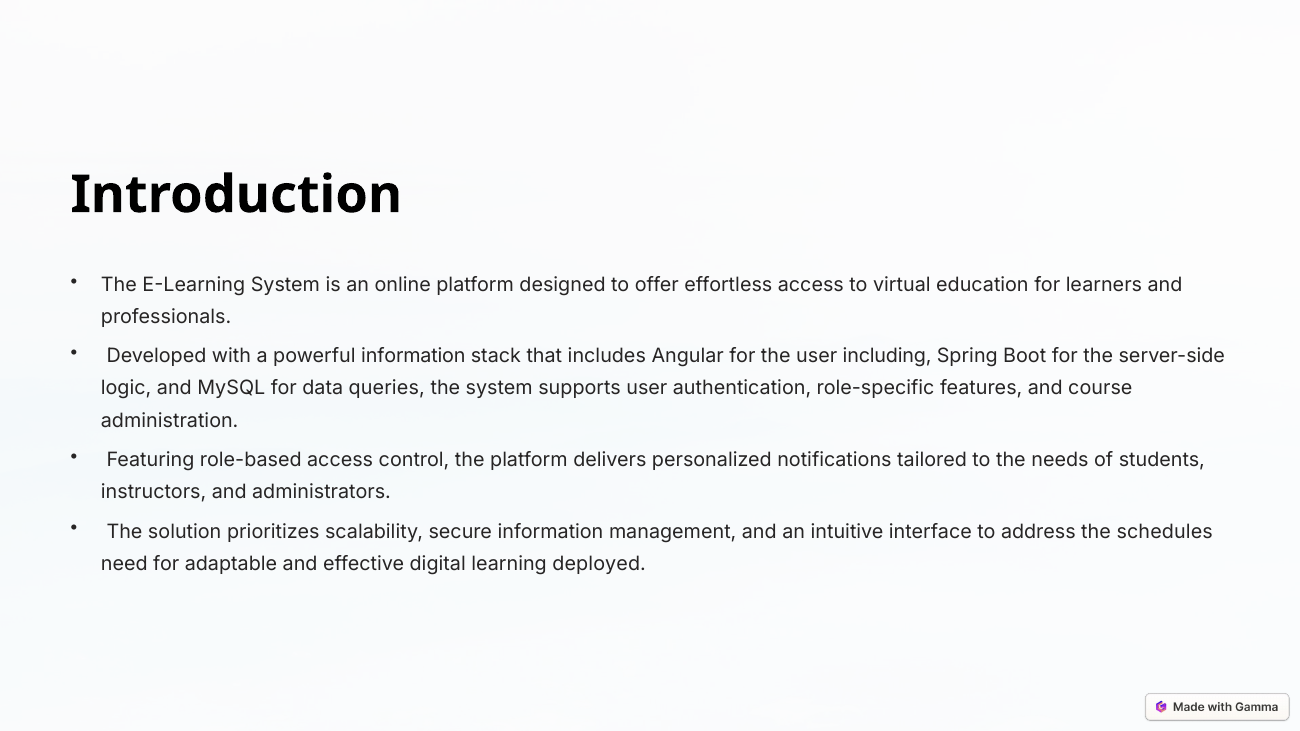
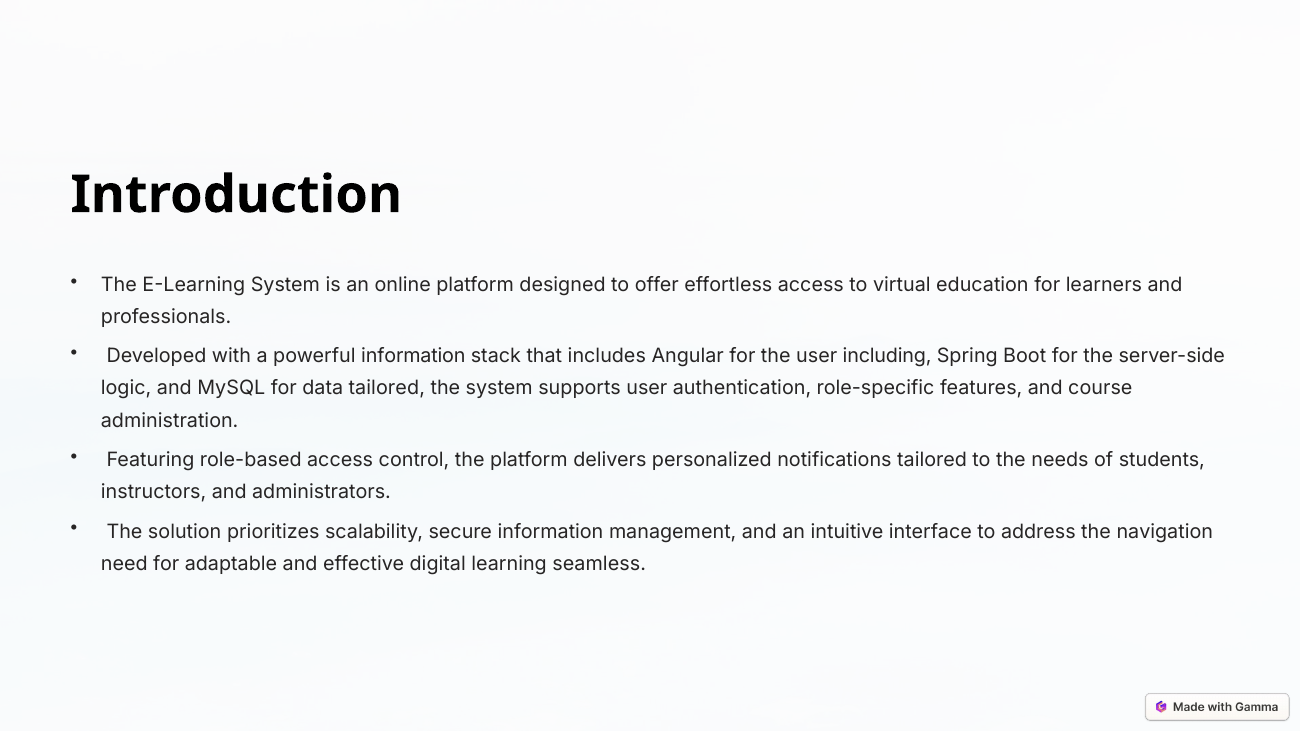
data queries: queries -> tailored
schedules: schedules -> navigation
deployed: deployed -> seamless
